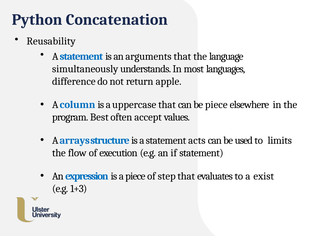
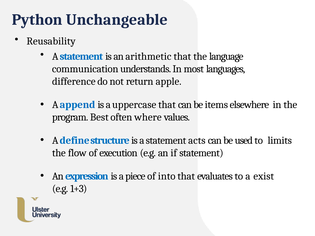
Concatenation: Concatenation -> Unchangeable
arguments: arguments -> arithmetic
simultaneously: simultaneously -> communication
column: column -> append
be piece: piece -> items
accept: accept -> where
arrays: arrays -> define
step: step -> into
